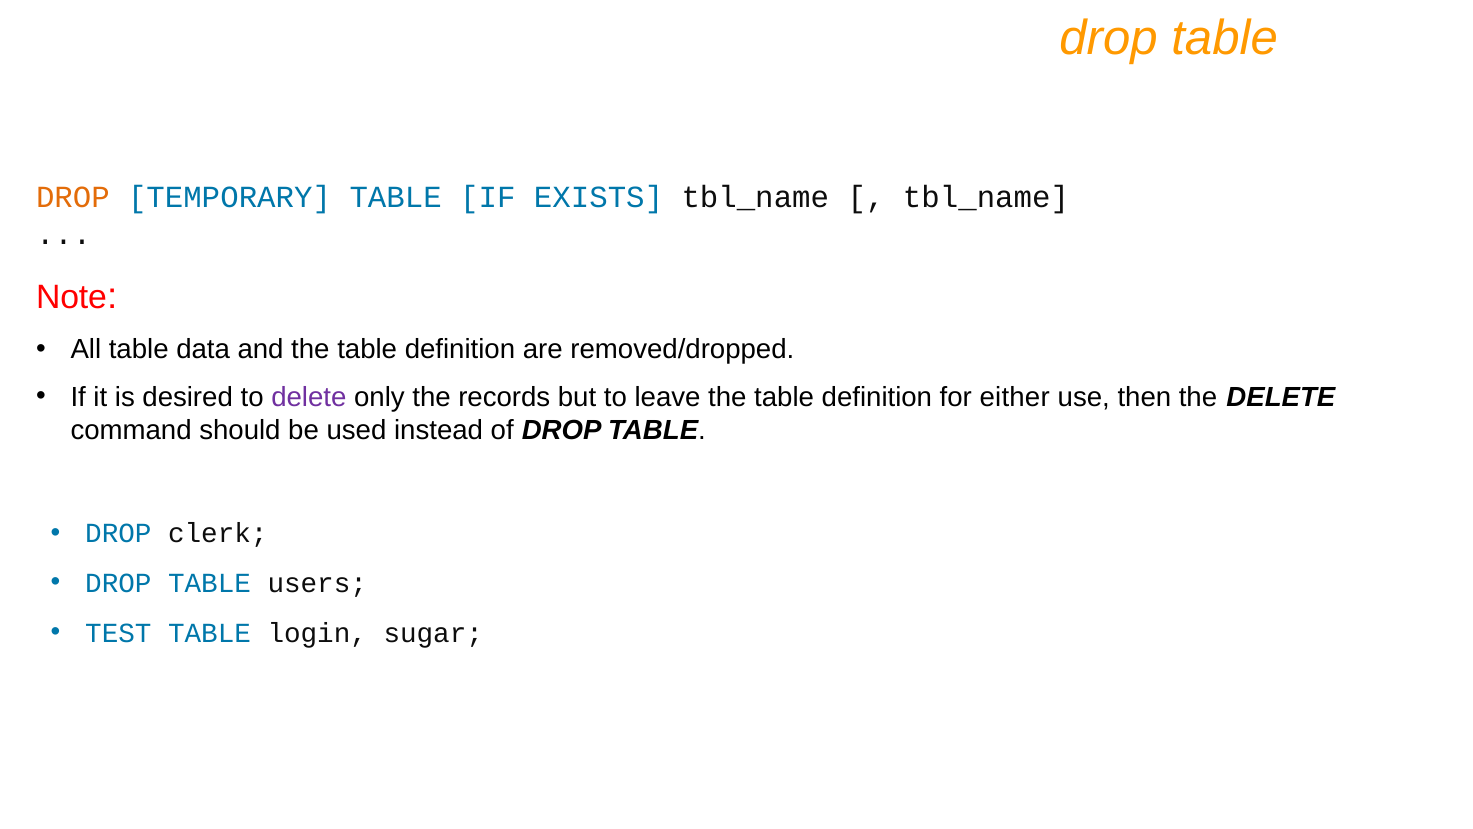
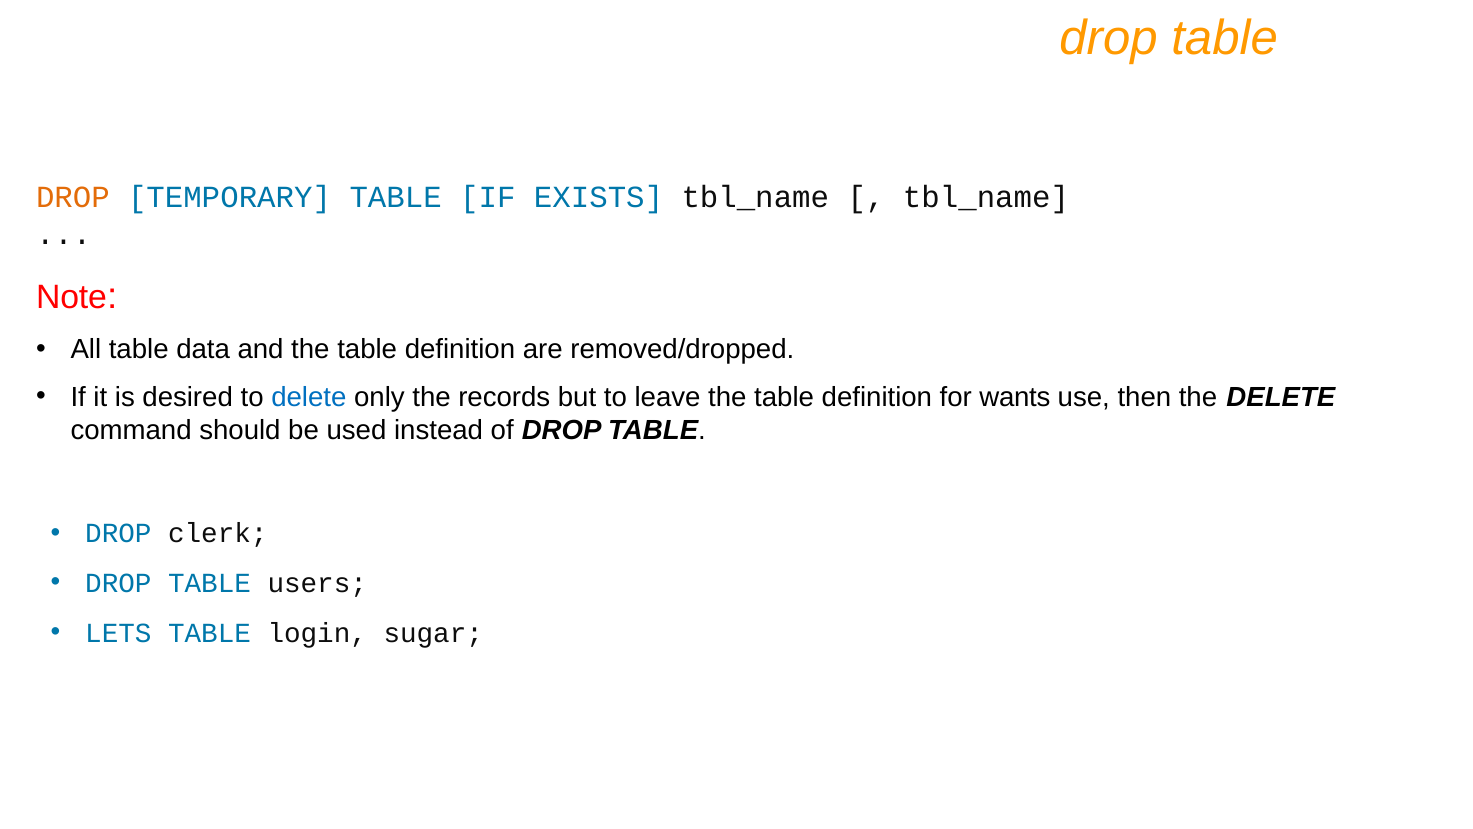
delete at (309, 397) colour: purple -> blue
either: either -> wants
TEST: TEST -> LETS
